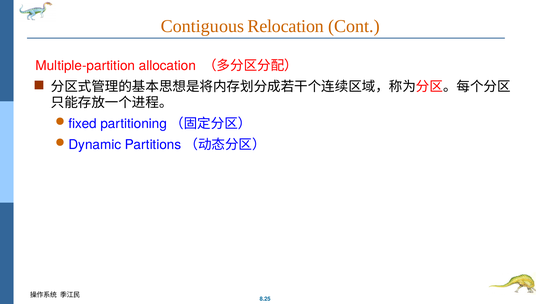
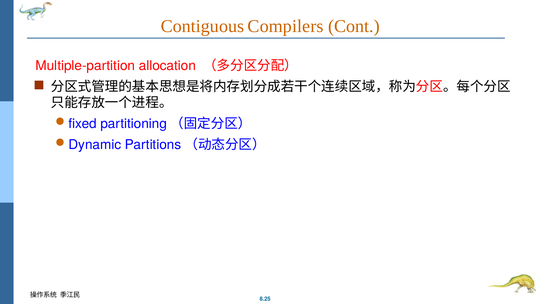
Relocation: Relocation -> Compilers
